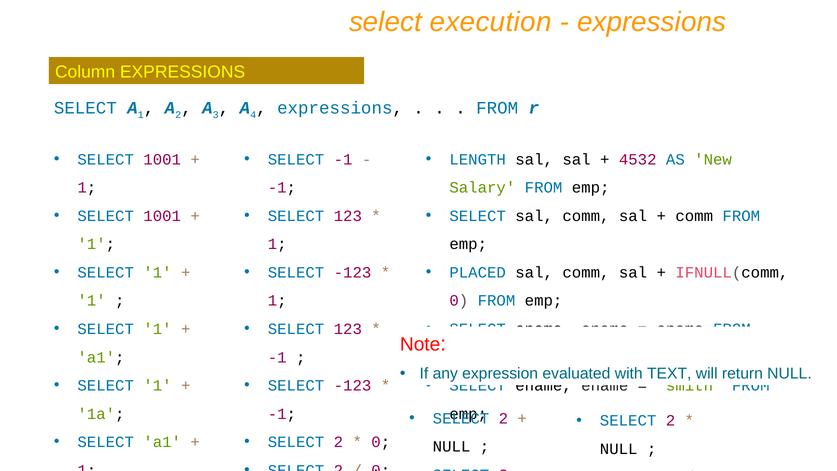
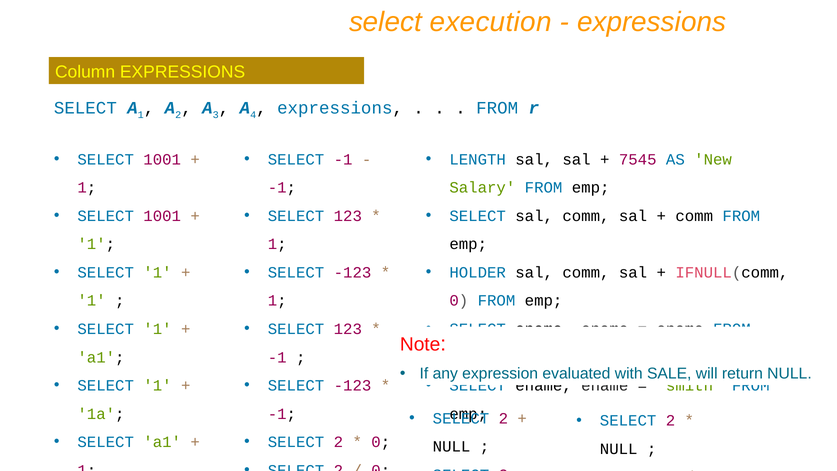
4532: 4532 -> 7545
PLACED: PLACED -> HOLDER
TEXT: TEXT -> SALE
